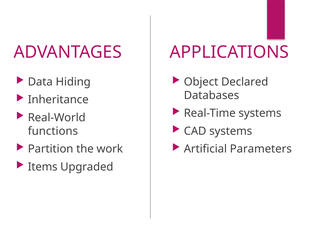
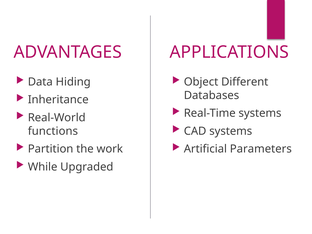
Declared: Declared -> Different
Items: Items -> While
